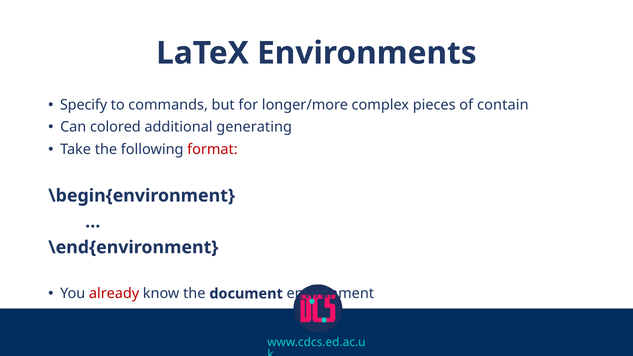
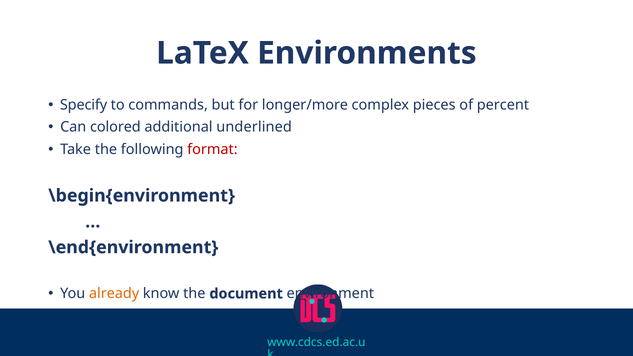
contain: contain -> percent
generating: generating -> underlined
already colour: red -> orange
